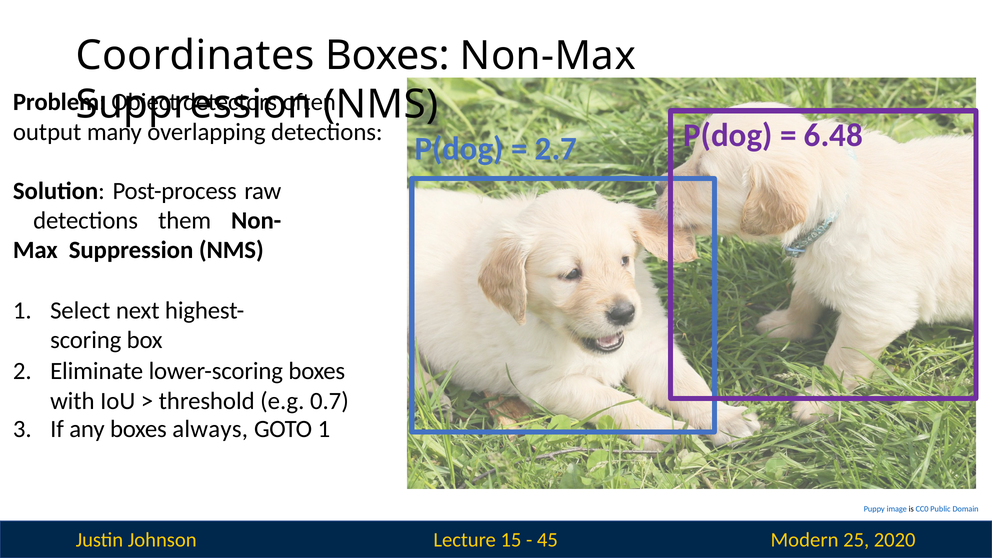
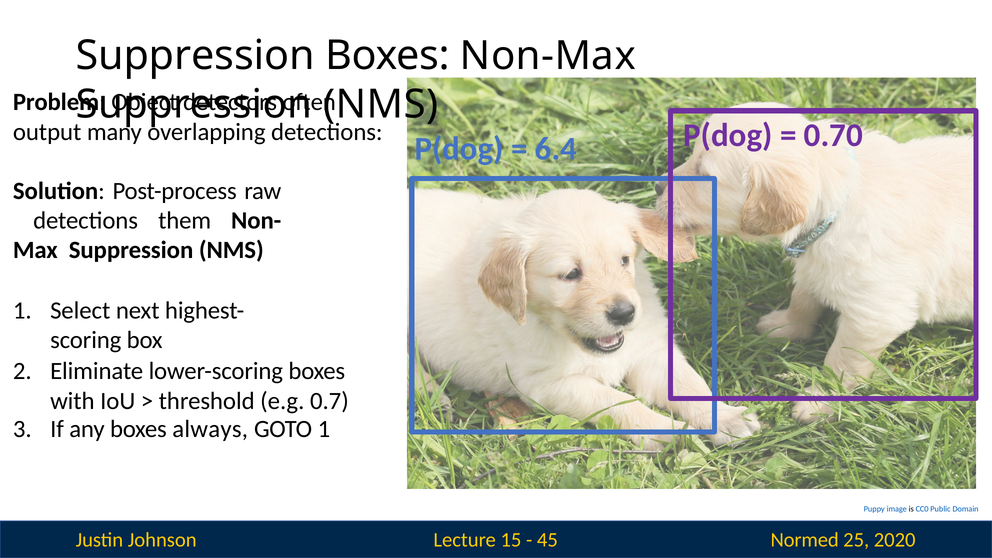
Coordinates at (195, 56): Coordinates -> Suppression
6.48: 6.48 -> 0.70
2.7: 2.7 -> 6.4
Modern: Modern -> Normed
